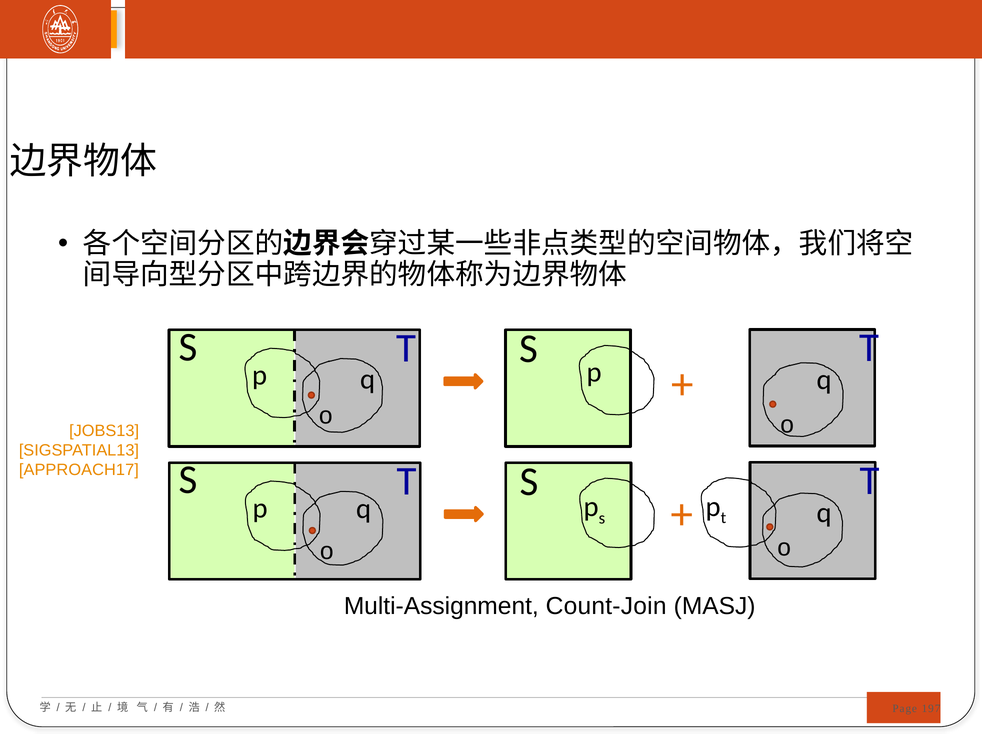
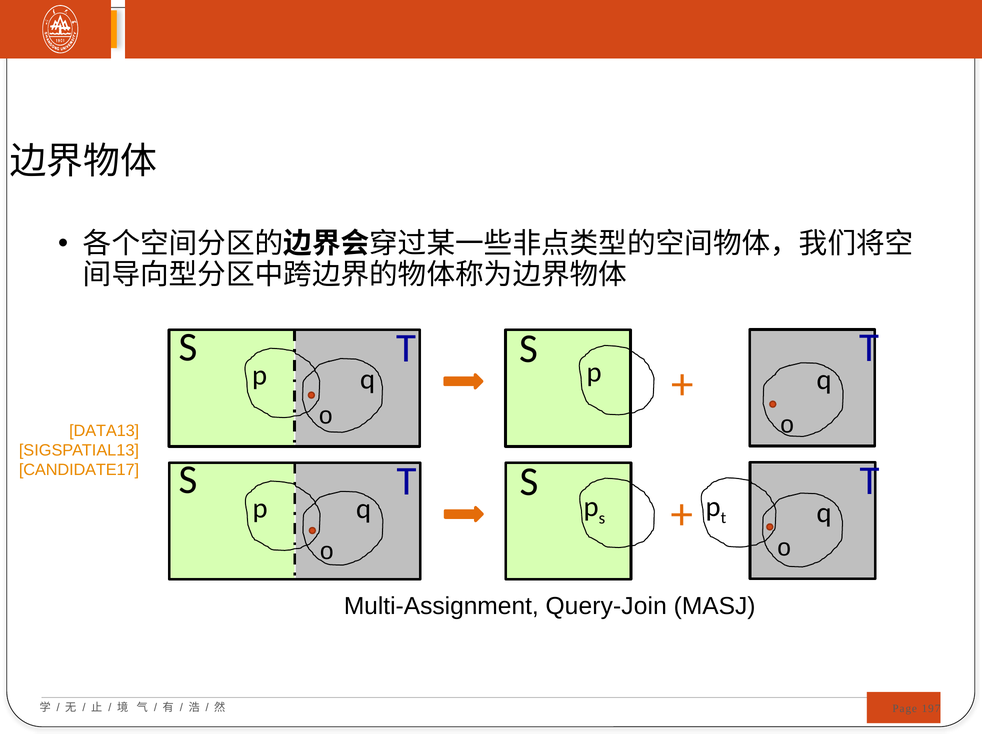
JOBS13: JOBS13 -> DATA13
APPROACH17: APPROACH17 -> CANDIDATE17
Count-Join: Count-Join -> Query-Join
